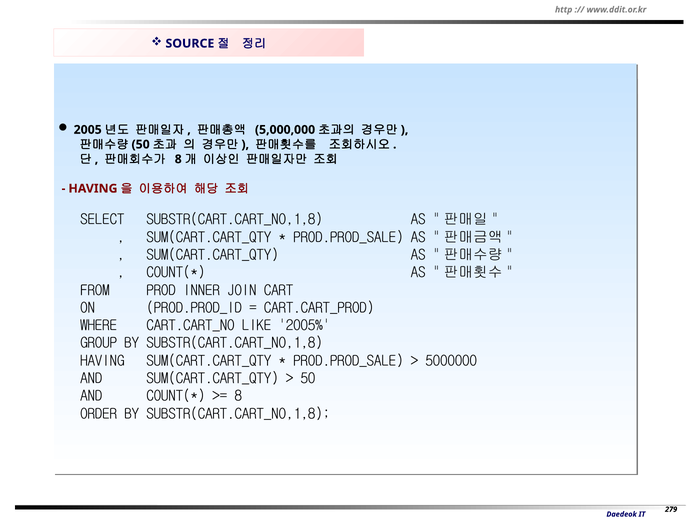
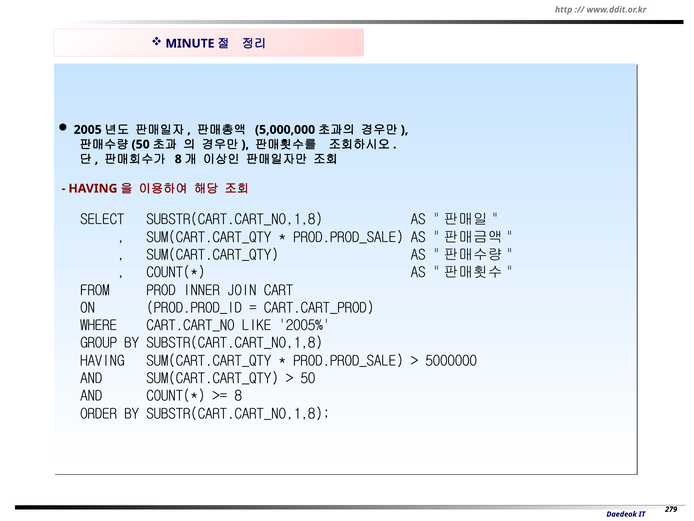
SOURCE: SOURCE -> MINUTE
